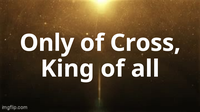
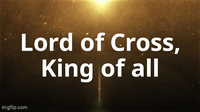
Only: Only -> Lord
